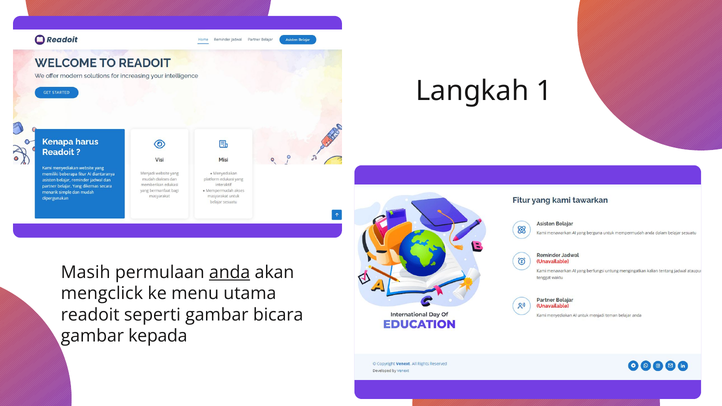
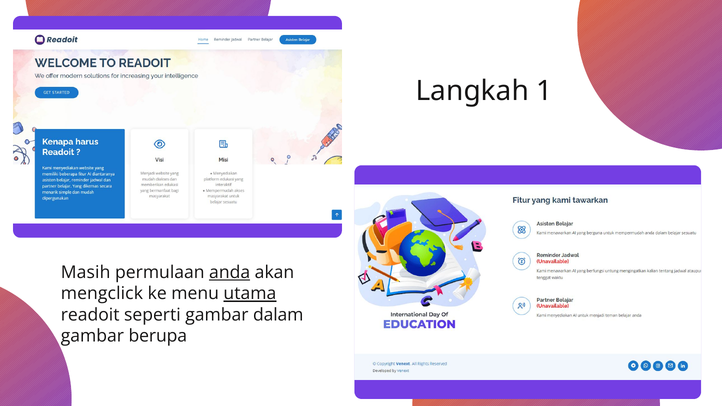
utama underline: none -> present
bicara: bicara -> dalam
kepada: kepada -> berupa
